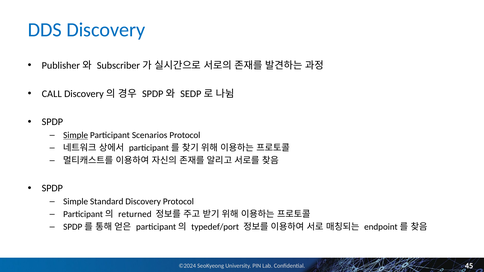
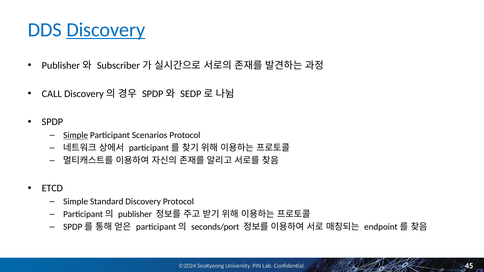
Discovery at (106, 30) underline: none -> present
SPDP at (52, 188): SPDP -> ETCD
returned: returned -> publisher
typedef/port: typedef/port -> seconds/port
